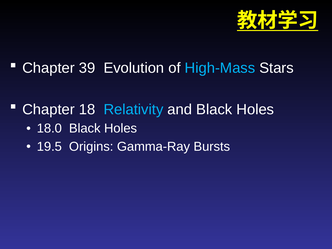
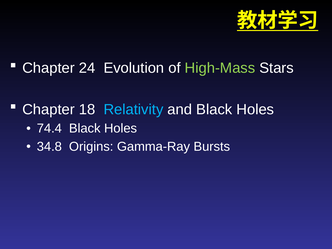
39: 39 -> 24
High-Mass colour: light blue -> light green
18.0: 18.0 -> 74.4
19.5: 19.5 -> 34.8
